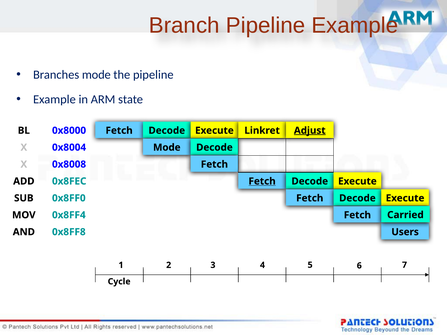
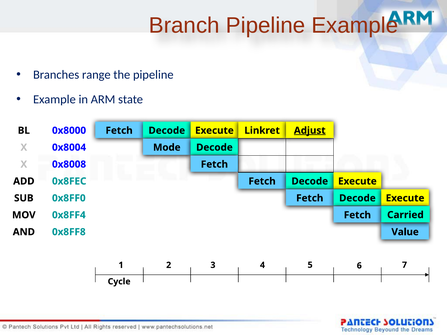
Branches mode: mode -> range
Fetch at (262, 181) underline: present -> none
Users: Users -> Value
